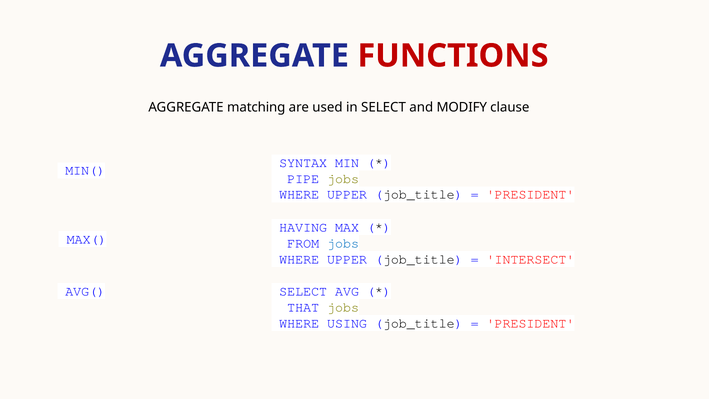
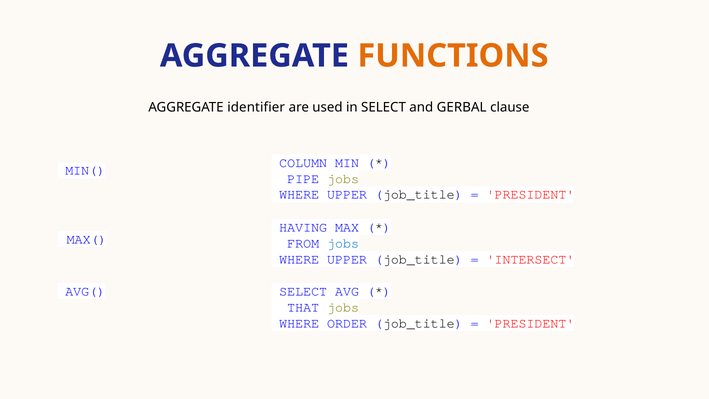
FUNCTIONS colour: red -> orange
matching: matching -> identifier
MODIFY: MODIFY -> GERBAL
SYNTAX: SYNTAX -> COLUMN
USING: USING -> ORDER
